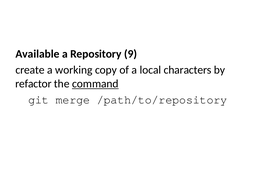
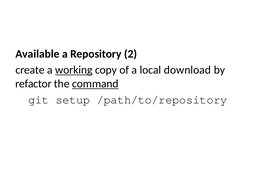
9: 9 -> 2
working underline: none -> present
characters: characters -> download
merge: merge -> setup
